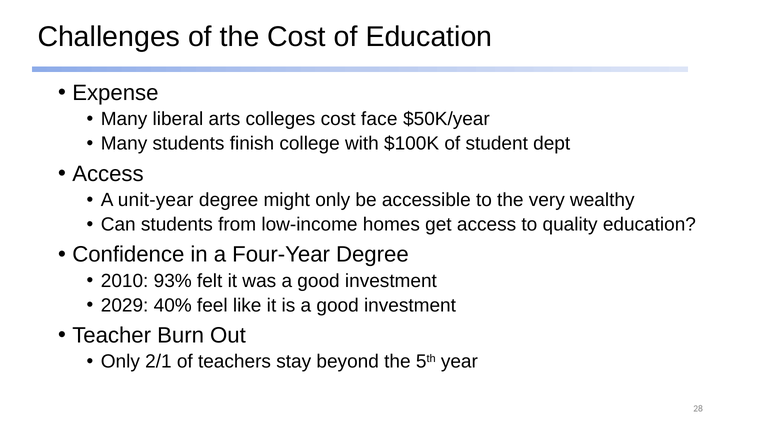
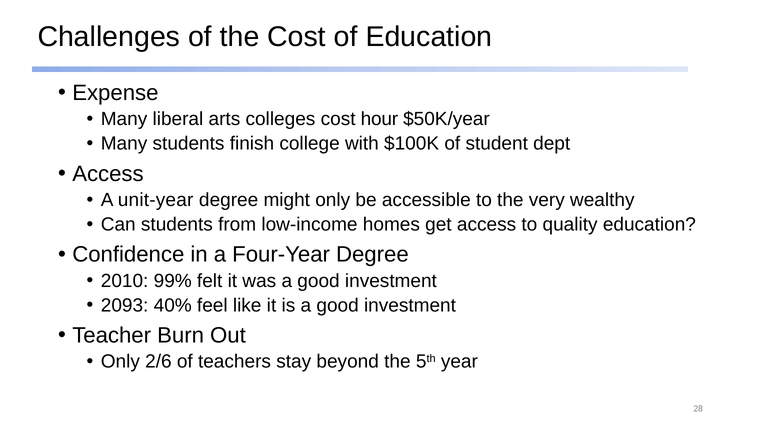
face: face -> hour
93%: 93% -> 99%
2029: 2029 -> 2093
2/1: 2/1 -> 2/6
